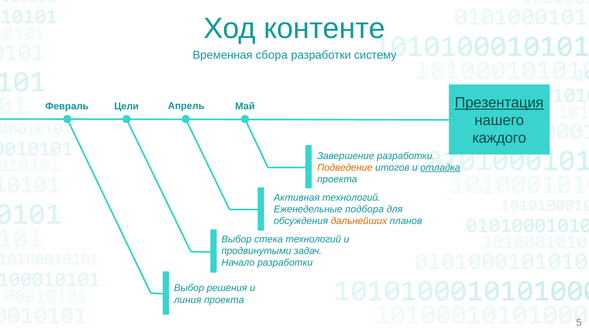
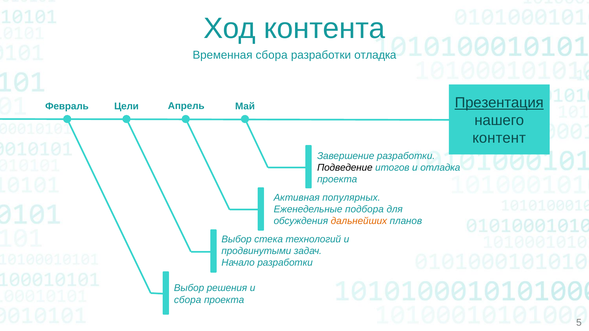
контенте: контенте -> контента
разработки систему: систему -> отладка
каждого: каждого -> контент
Подведение colour: orange -> black
отладка at (440, 168) underline: present -> none
Активная технологий: технологий -> популярных
линия at (188, 300): линия -> сбора
